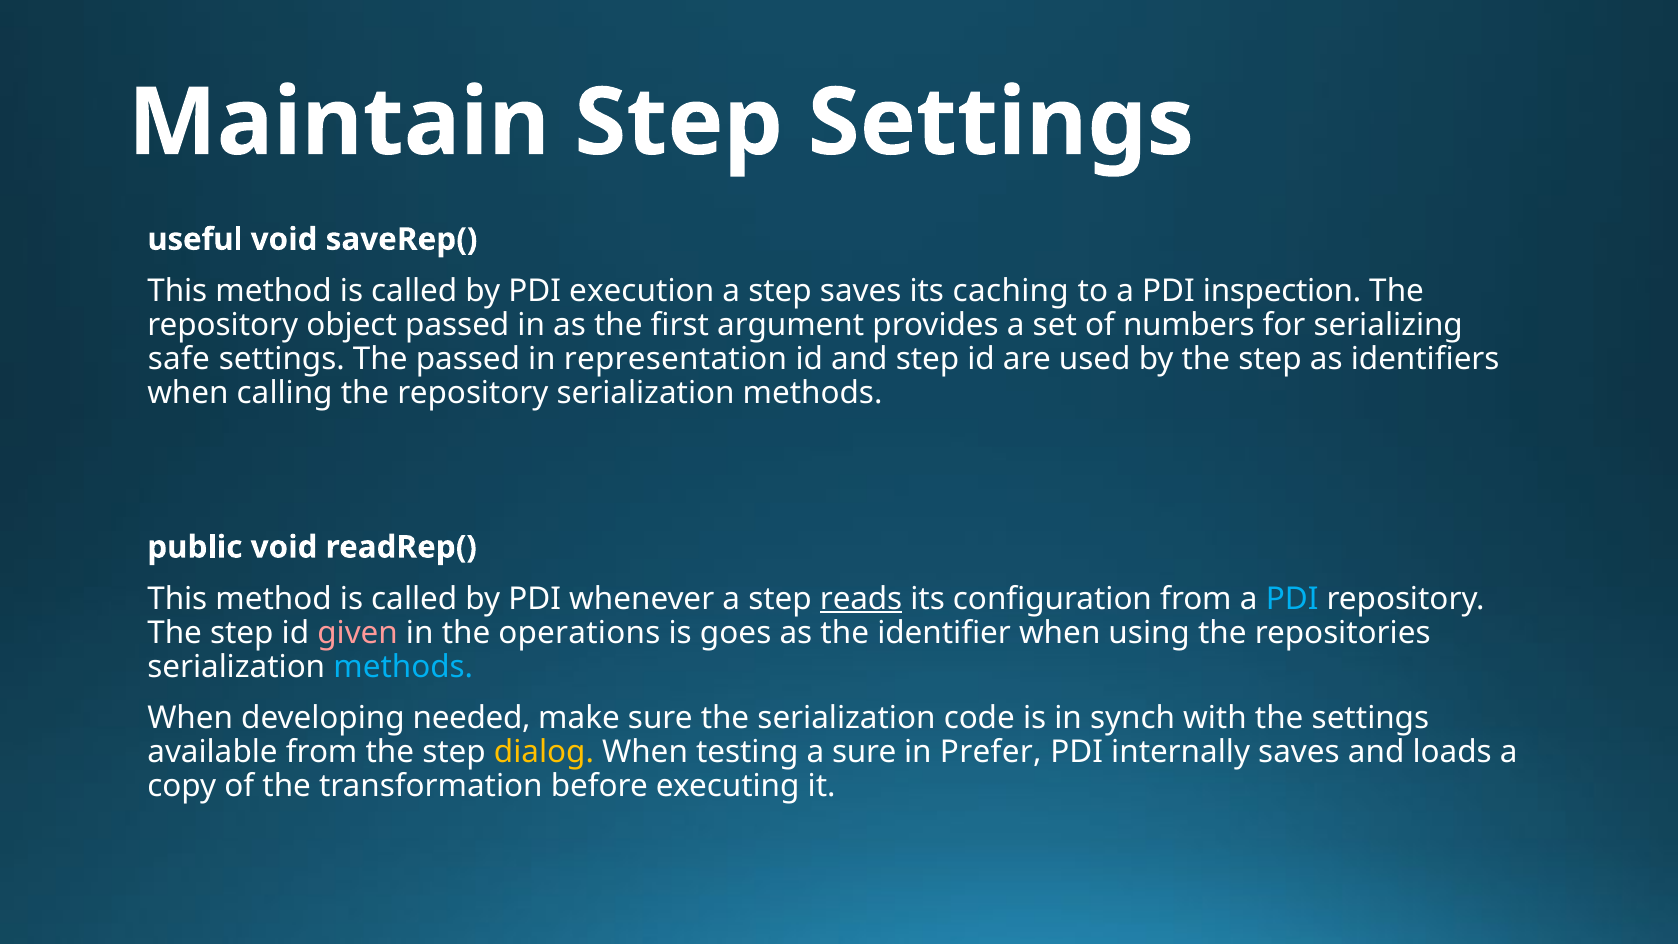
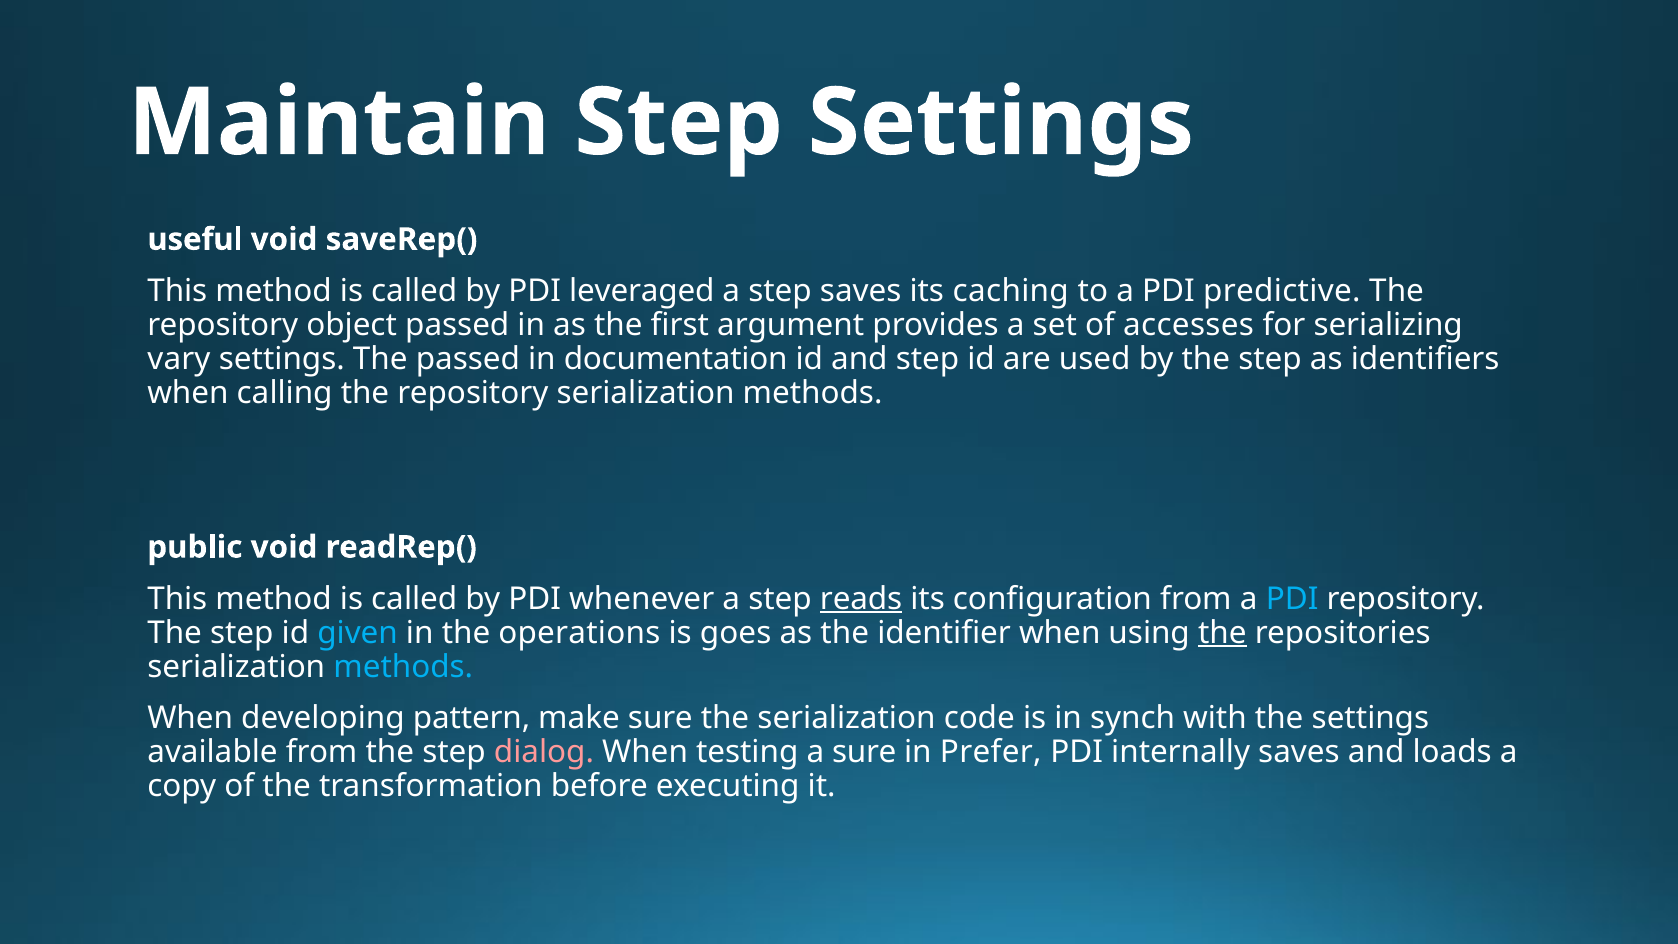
execution: execution -> leveraged
inspection: inspection -> predictive
numbers: numbers -> accesses
safe: safe -> vary
representation: representation -> documentation
given colour: pink -> light blue
the at (1222, 633) underline: none -> present
needed: needed -> pattern
dialog colour: yellow -> pink
